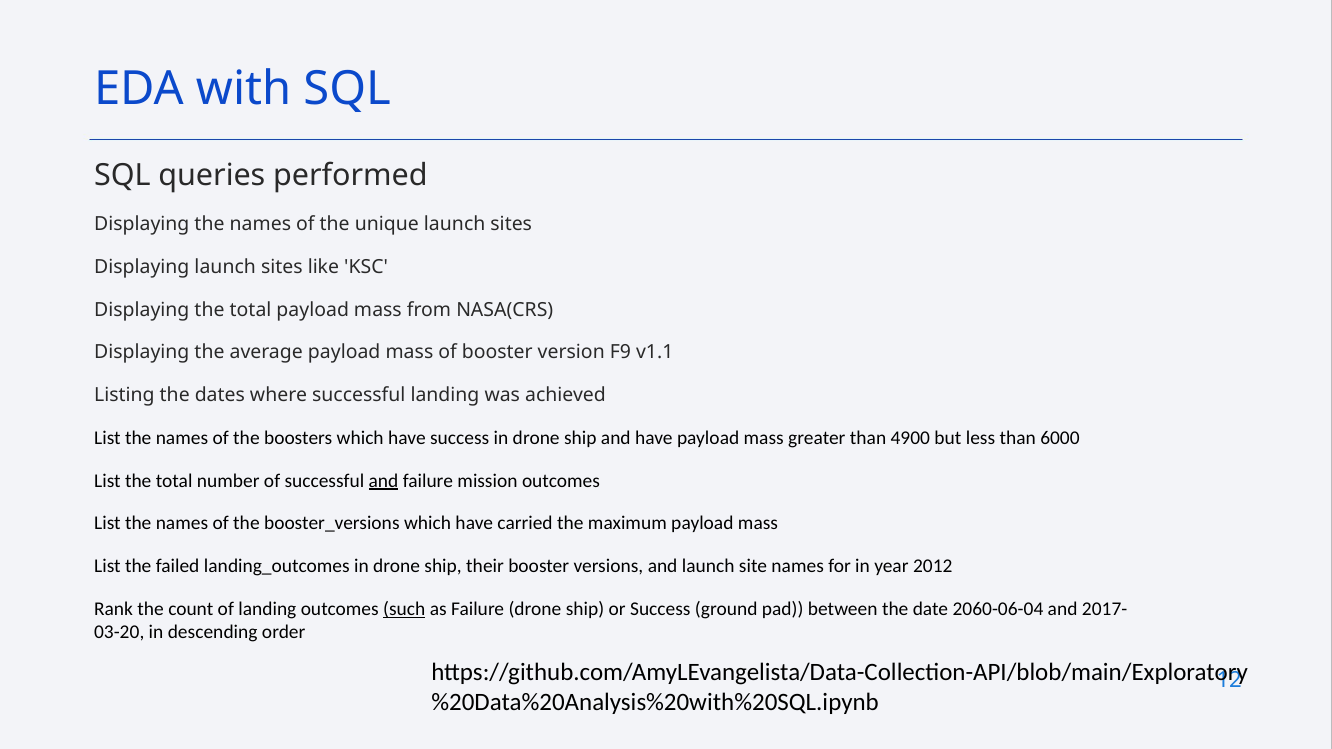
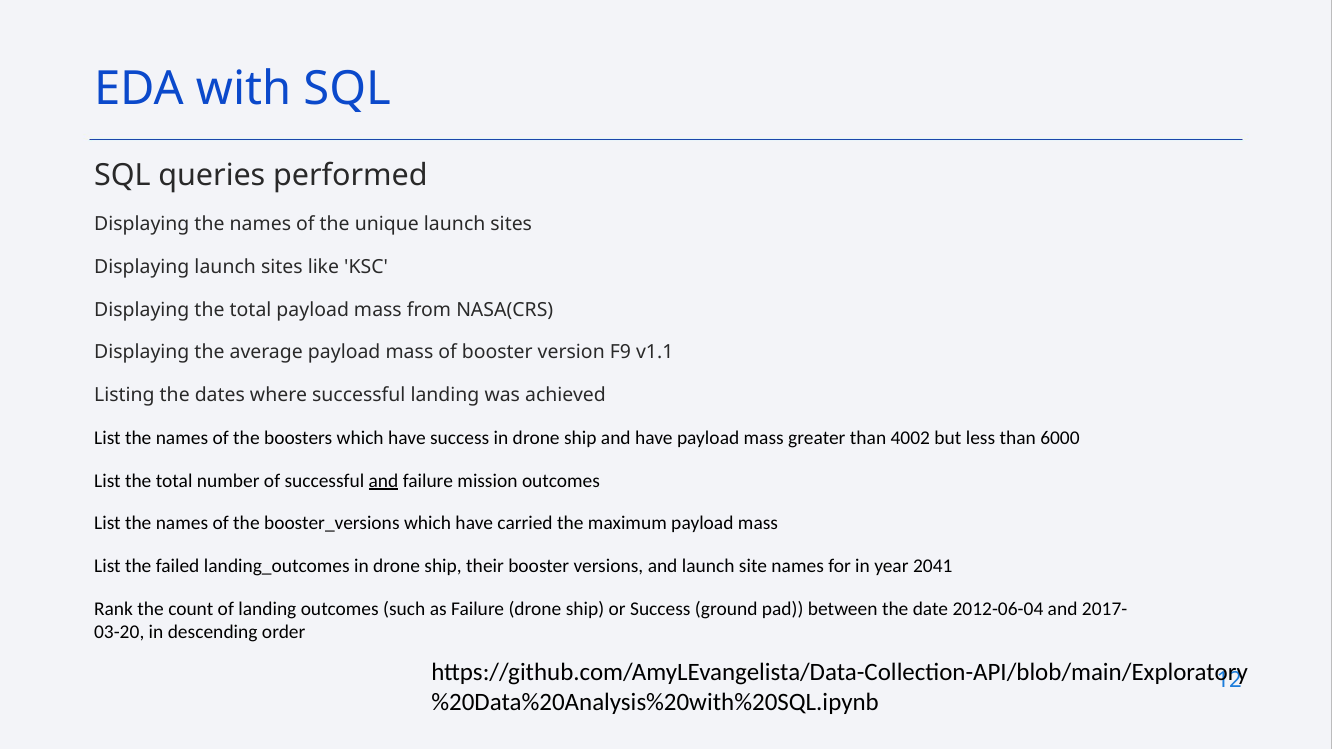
4900: 4900 -> 4002
2012: 2012 -> 2041
such underline: present -> none
2060-06-04: 2060-06-04 -> 2012-06-04
